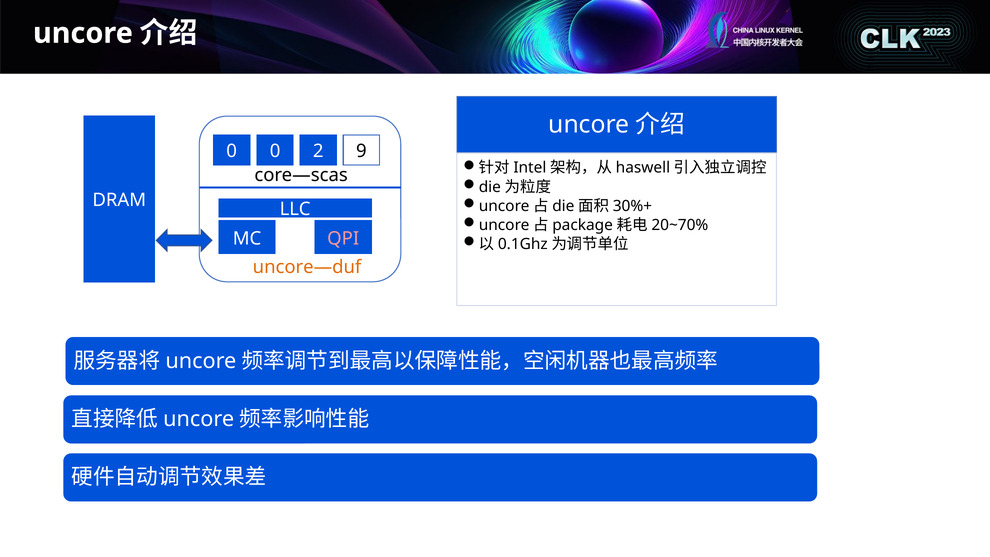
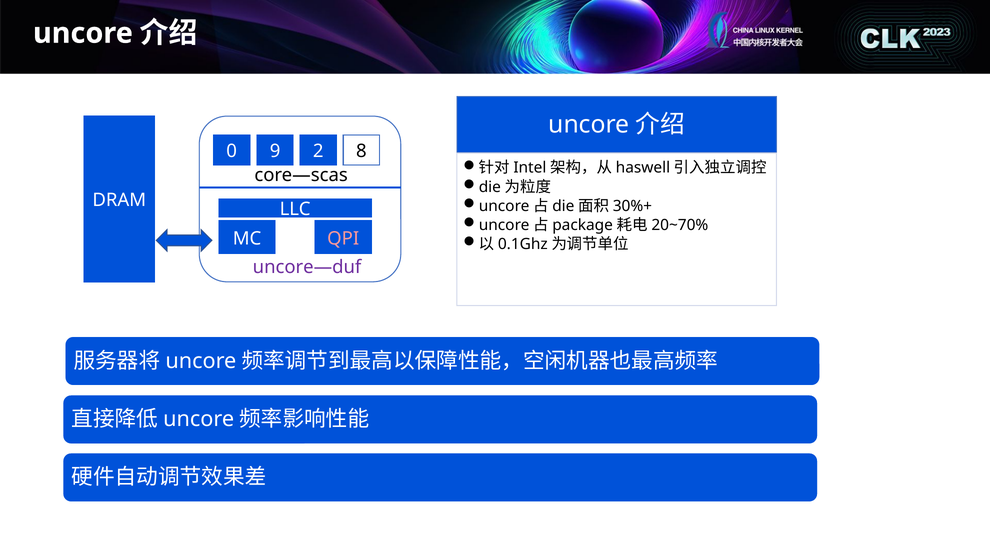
0 0: 0 -> 9
9: 9 -> 8
uncore—duf colour: orange -> purple
